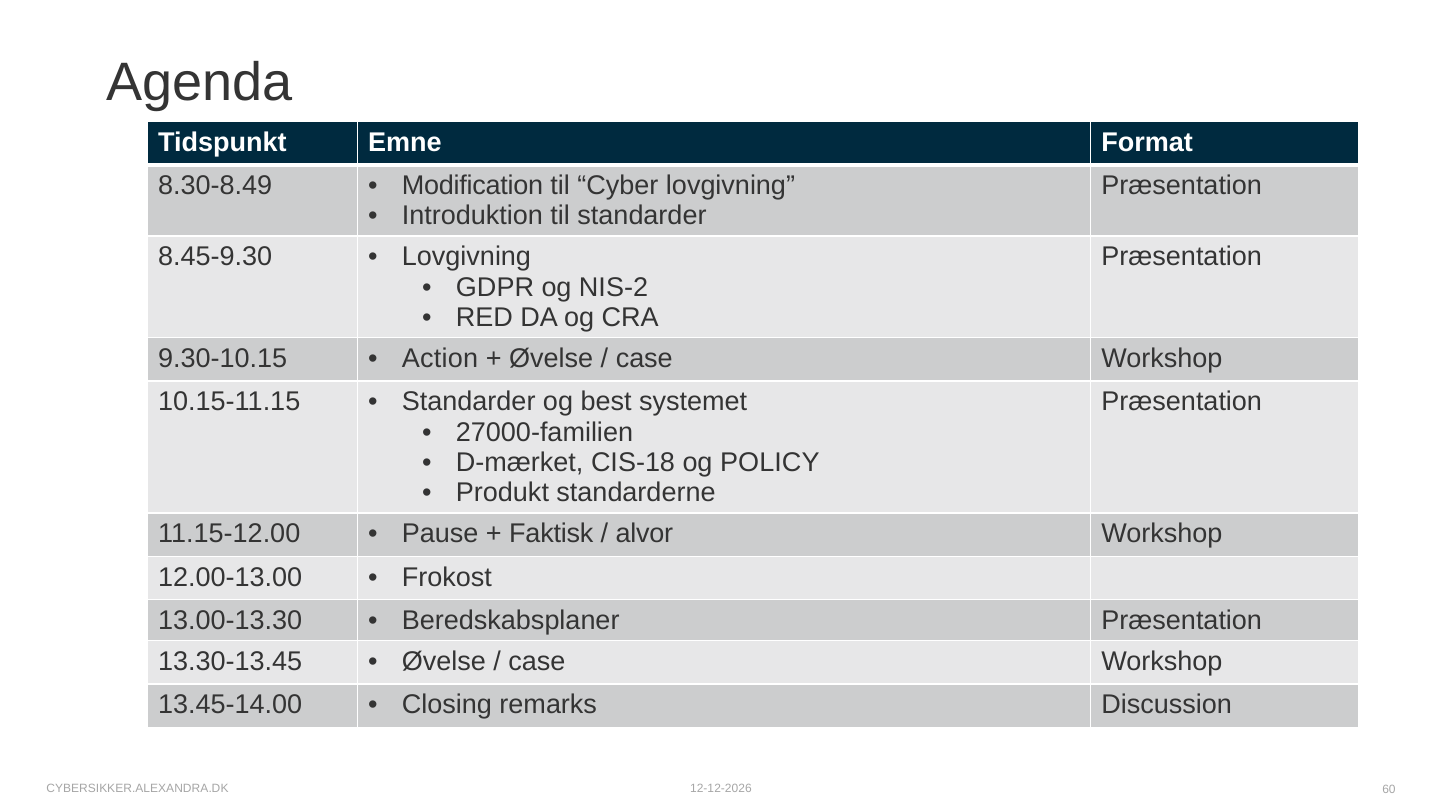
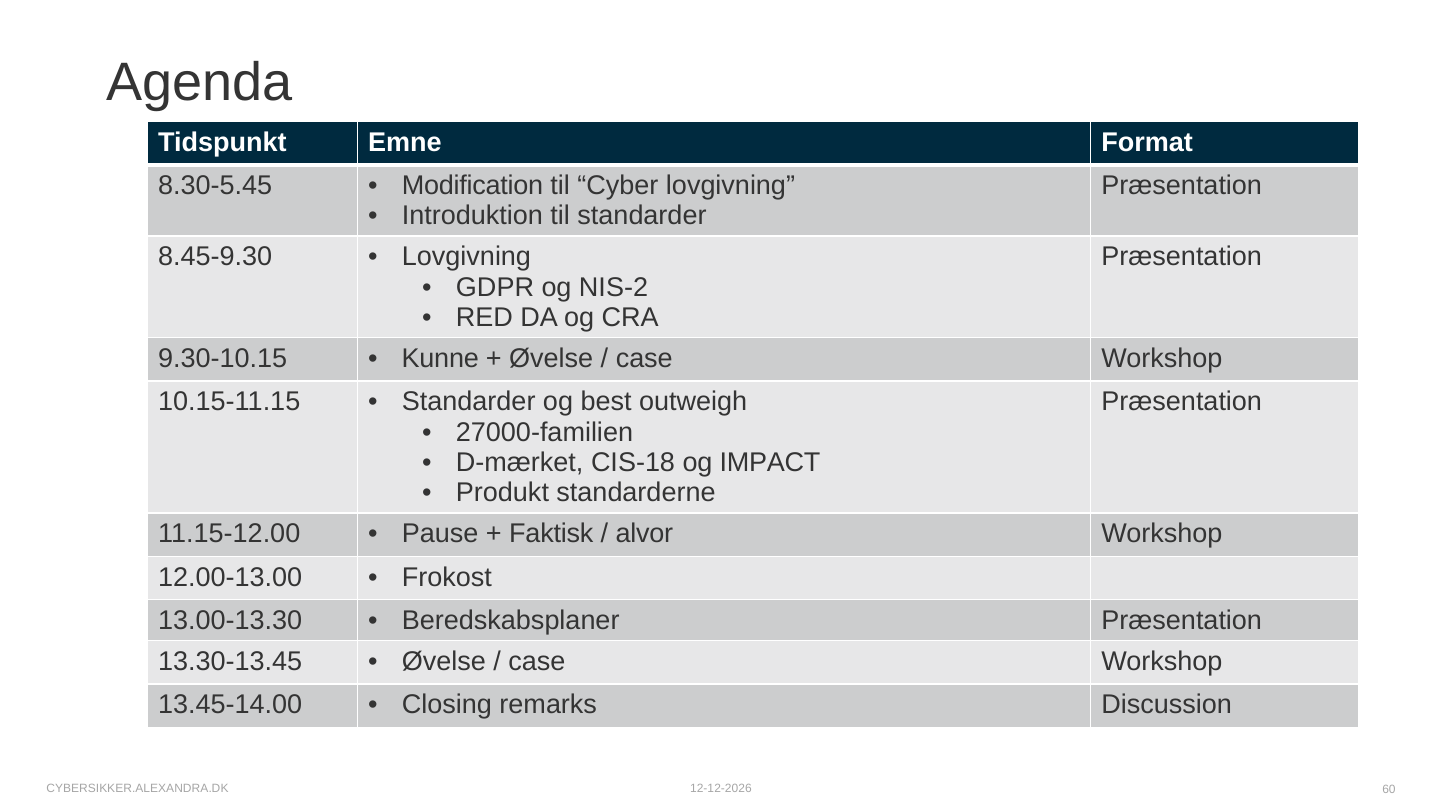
8.30-8.49: 8.30-8.49 -> 8.30-5.45
Action: Action -> Kunne
systemet: systemet -> outweigh
POLICY: POLICY -> IMPACT
